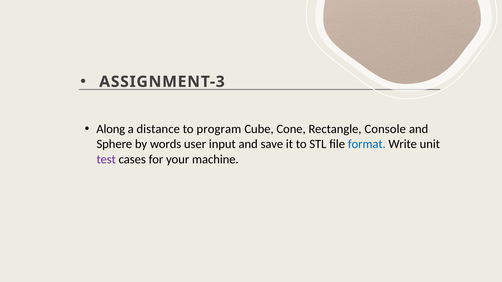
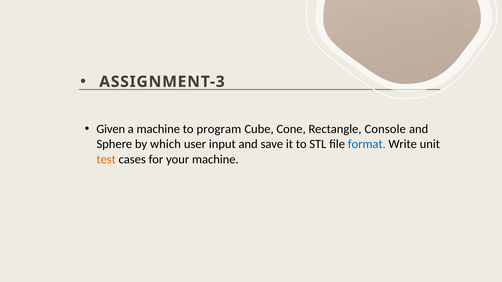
Along: Along -> Given
a distance: distance -> machine
words: words -> which
test colour: purple -> orange
